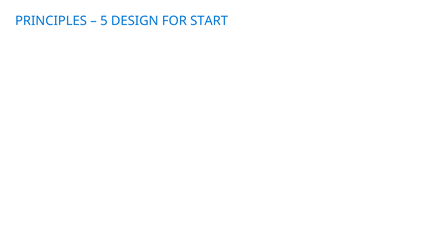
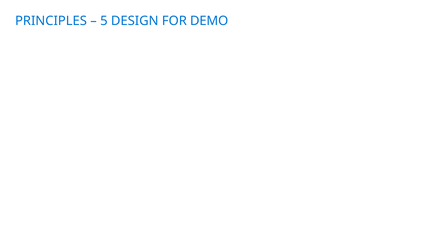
START: START -> DEMO
